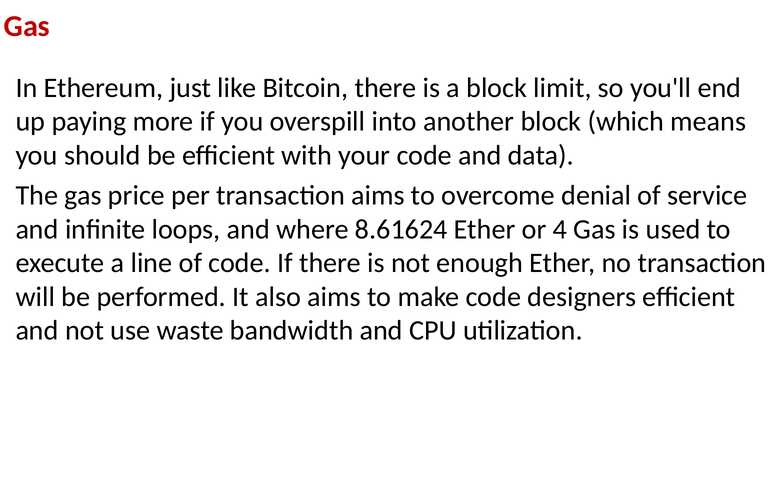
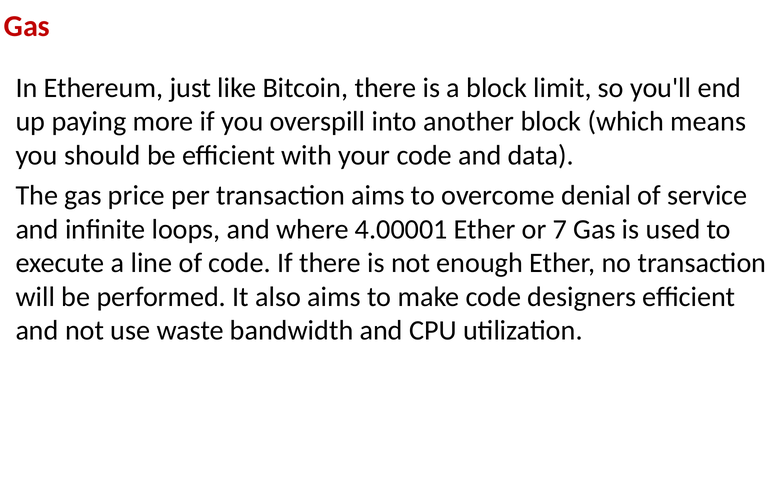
8.61624: 8.61624 -> 4.00001
4: 4 -> 7
